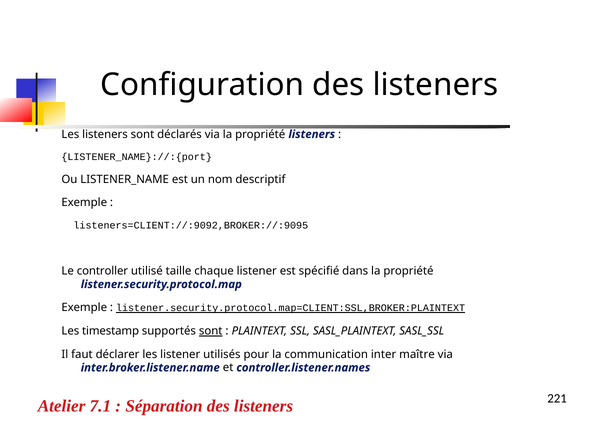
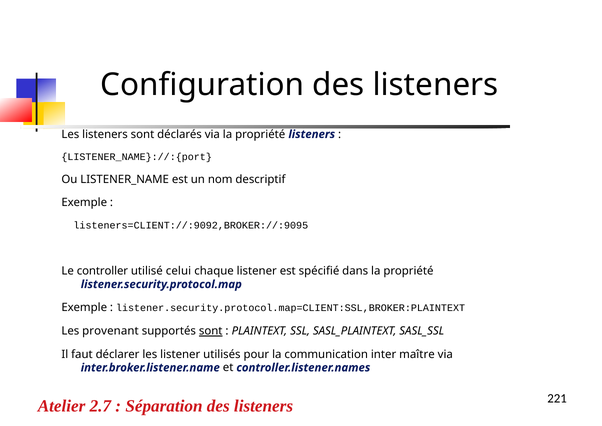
taille: taille -> celui
listener.security.protocol.map=CLIENT:SSL,BROKER:PLAINTEXT underline: present -> none
timestamp: timestamp -> provenant
7.1: 7.1 -> 2.7
